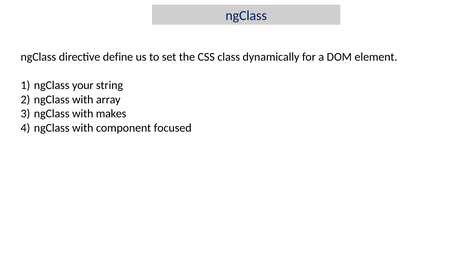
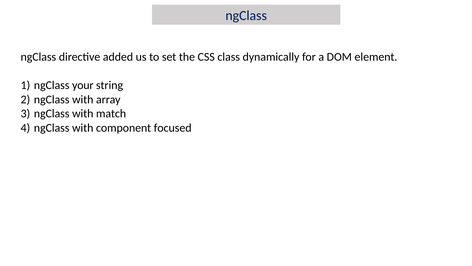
define: define -> added
makes: makes -> match
